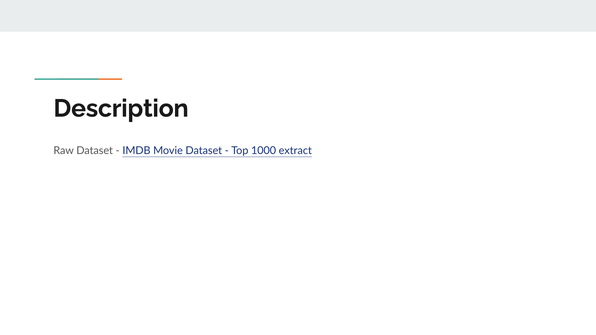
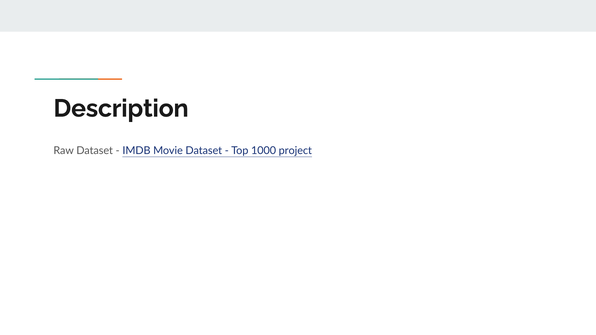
extract: extract -> project
